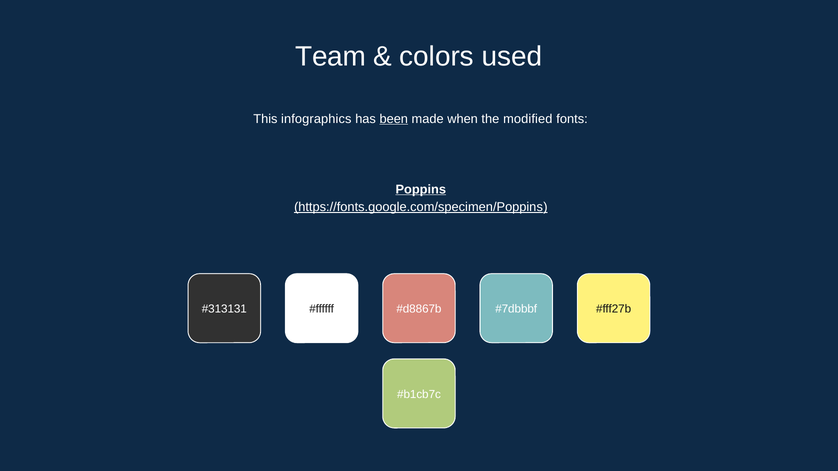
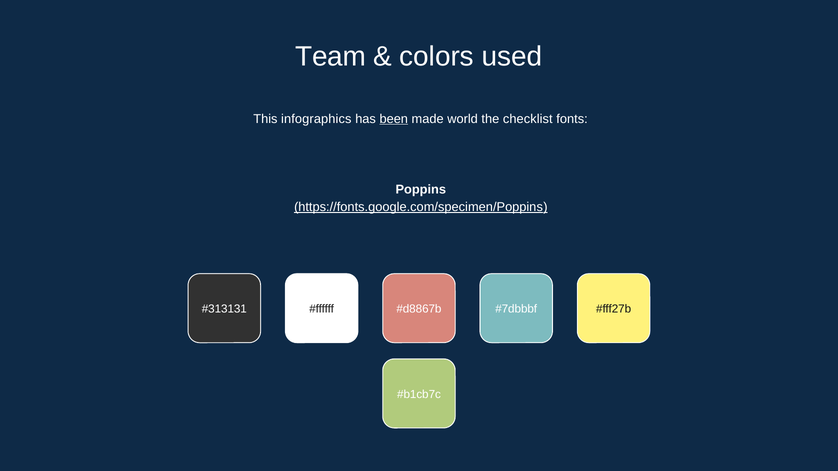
when: when -> world
modified: modified -> checklist
Poppins underline: present -> none
